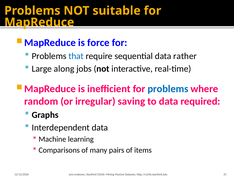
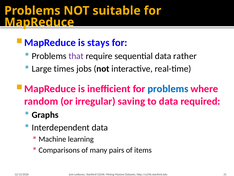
force: force -> stays
that colour: blue -> purple
along: along -> times
